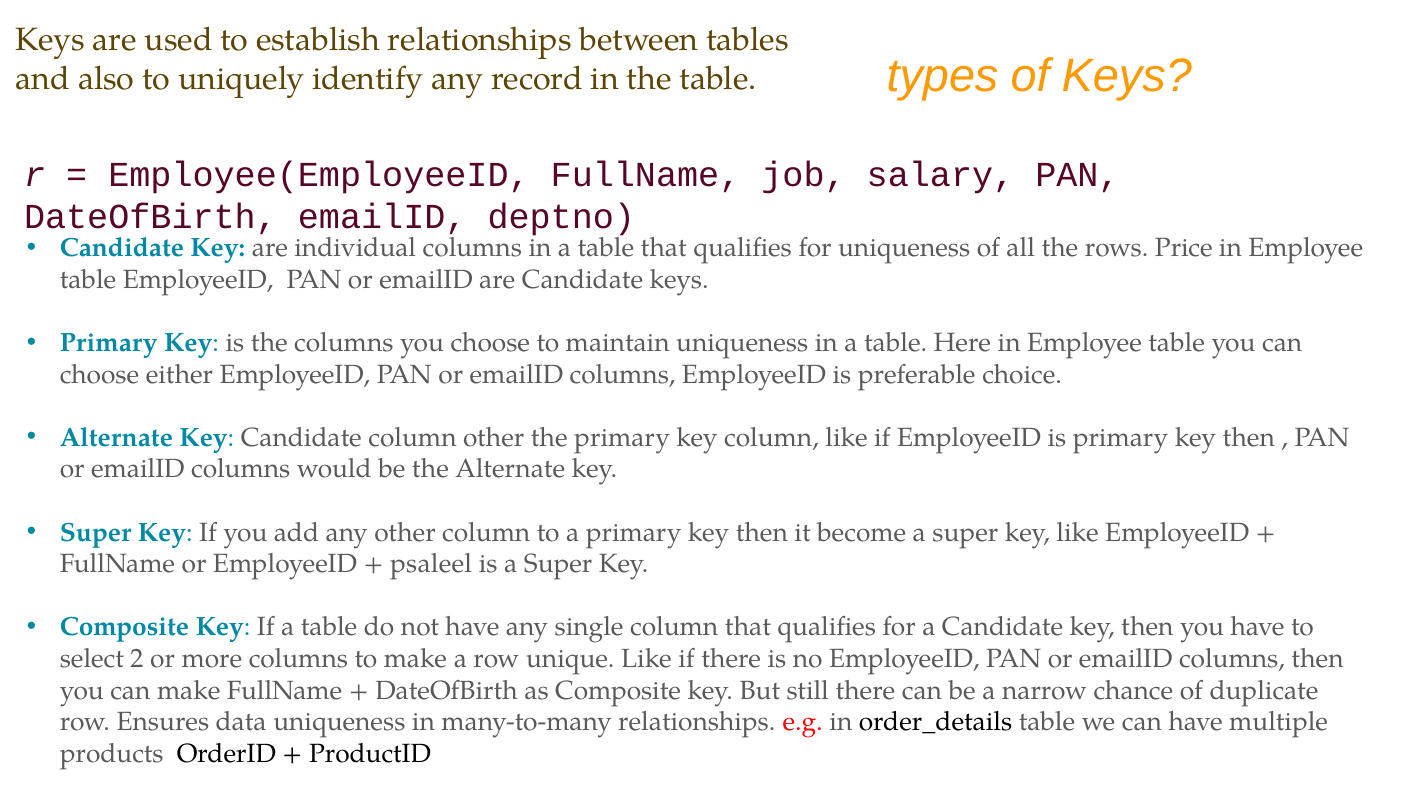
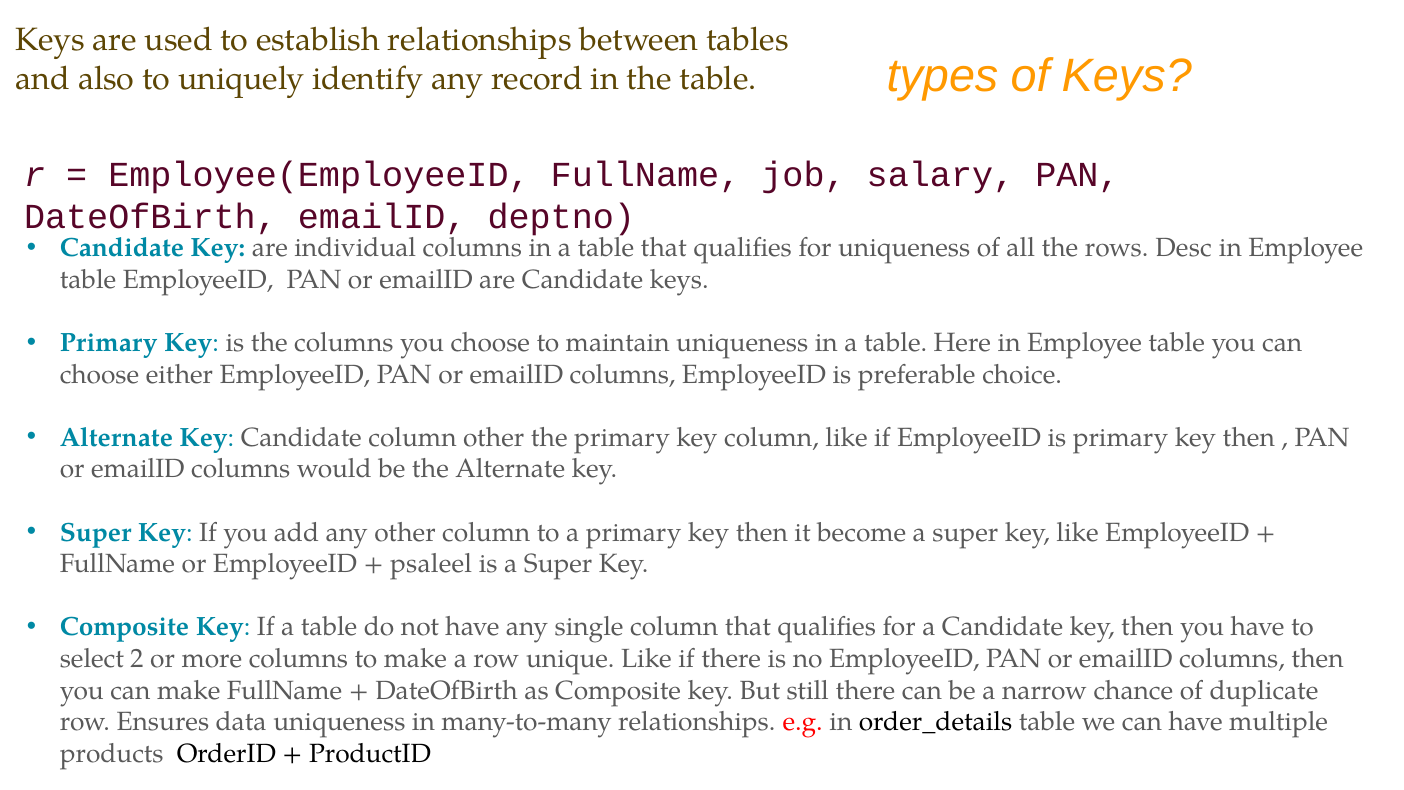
Price: Price -> Desc
